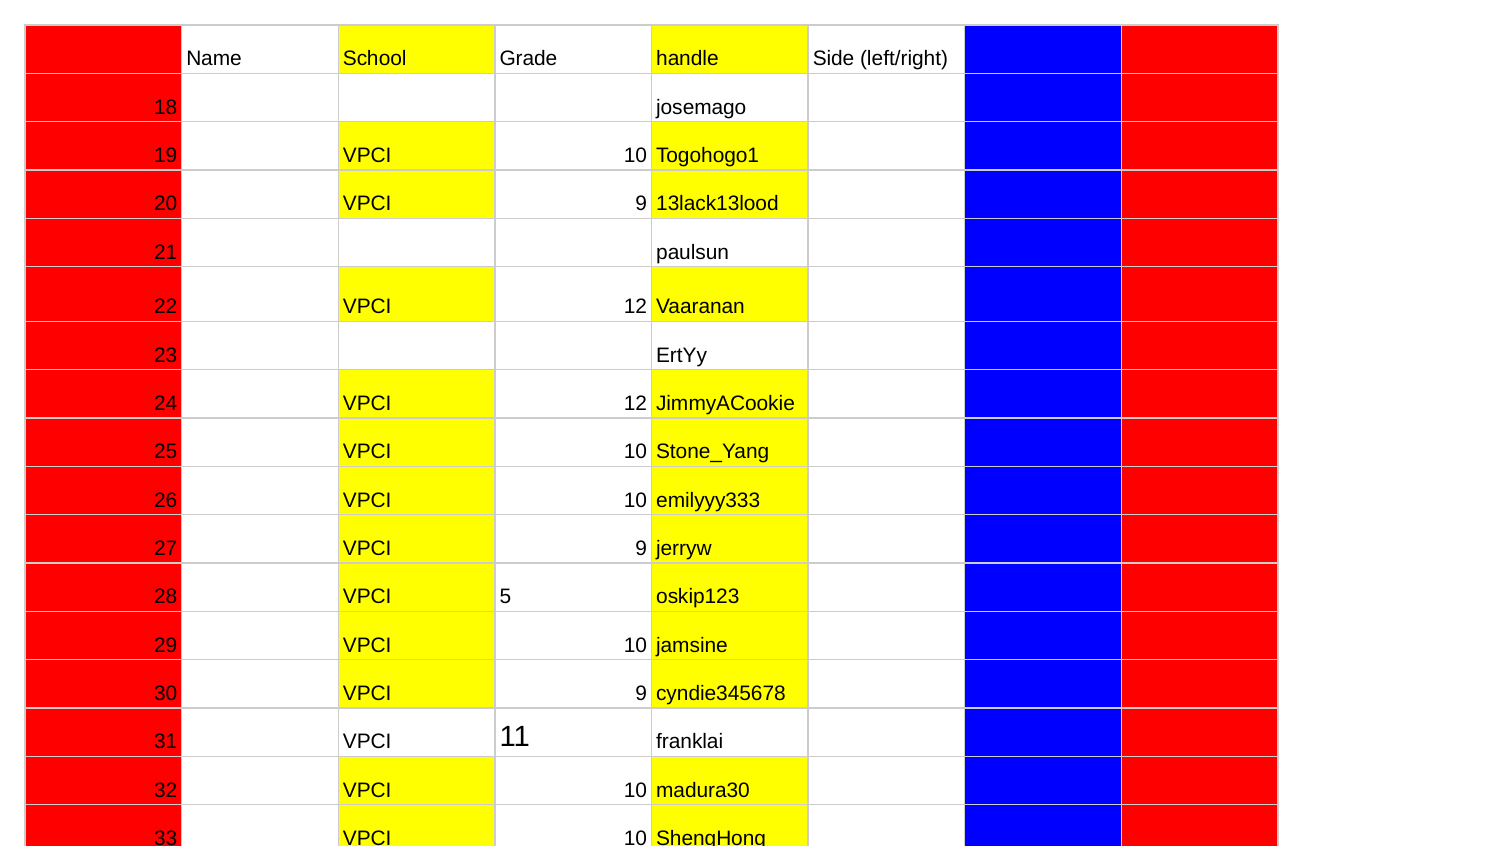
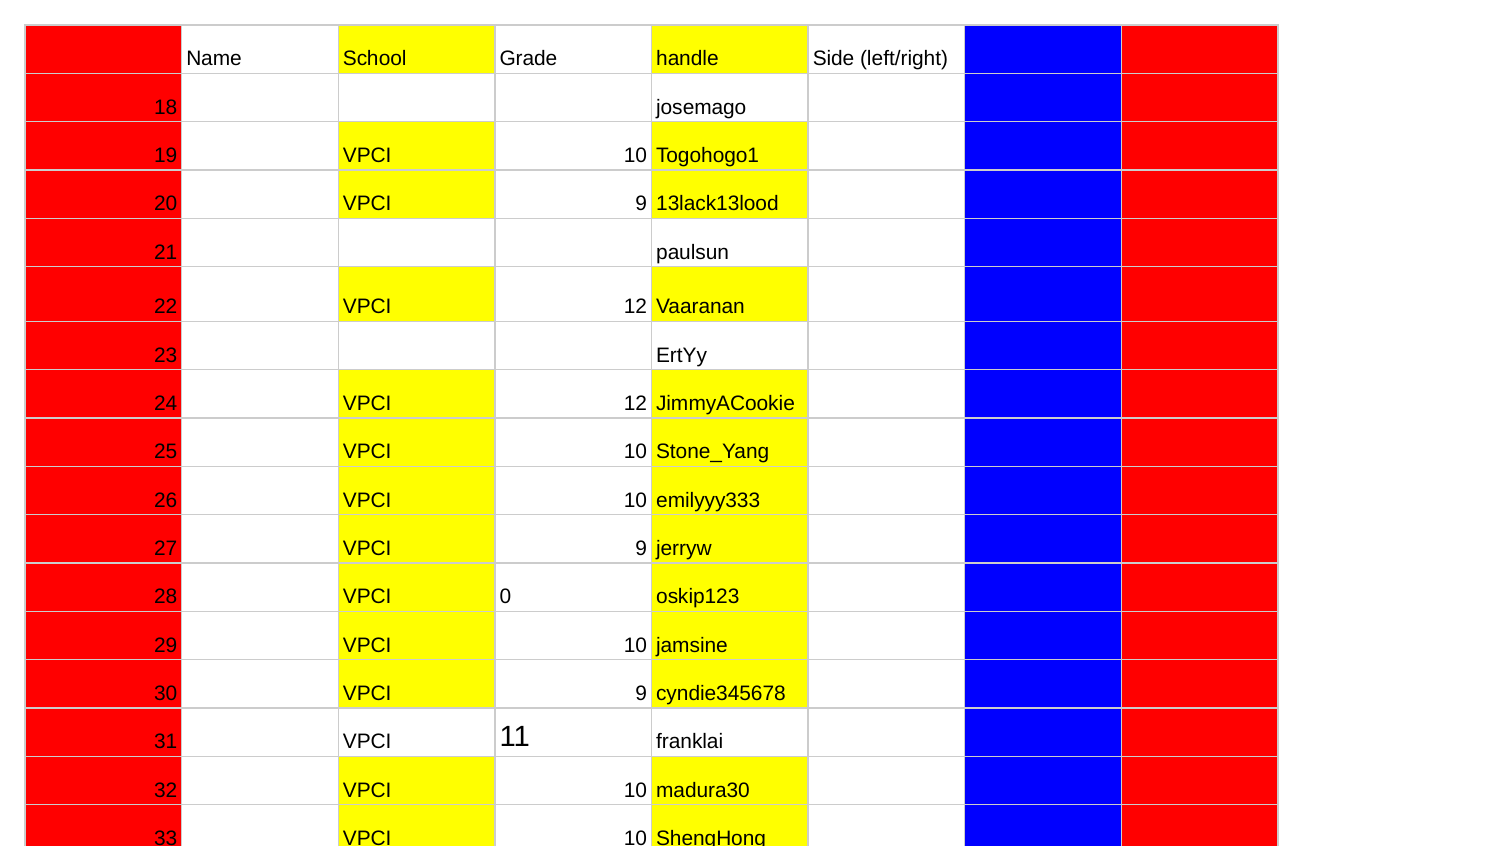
5: 5 -> 0
